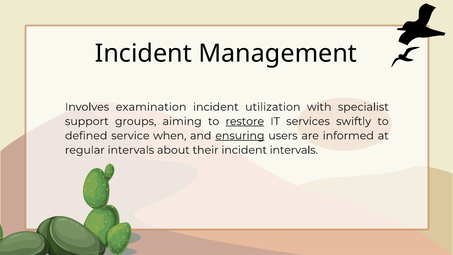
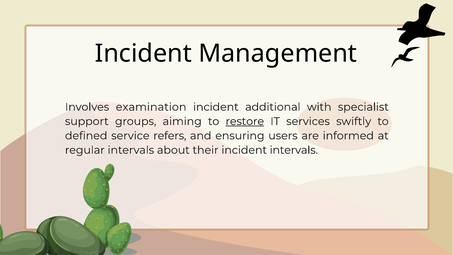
utilization: utilization -> additional
when: when -> refers
ensuring underline: present -> none
